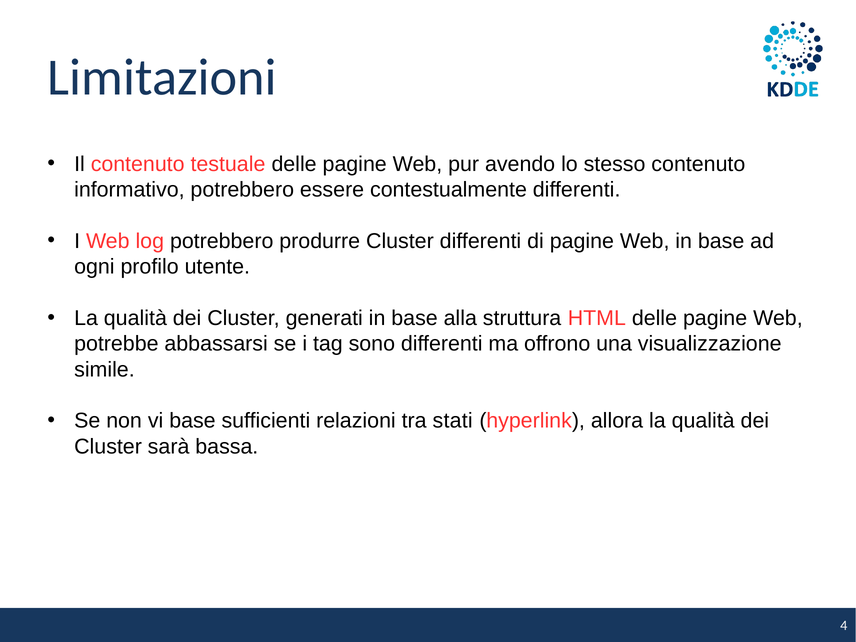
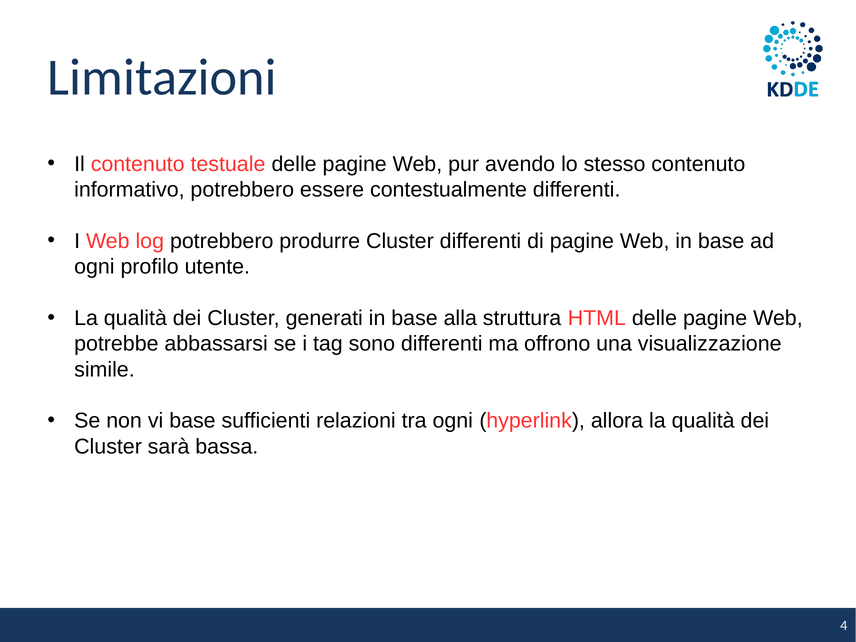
tra stati: stati -> ogni
